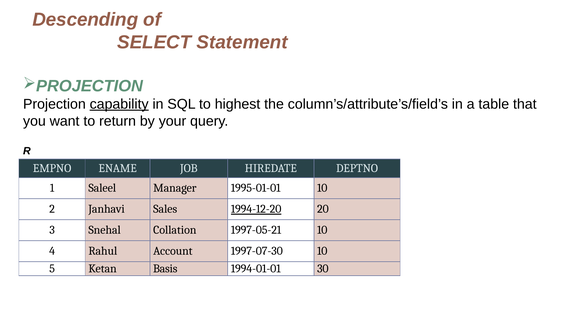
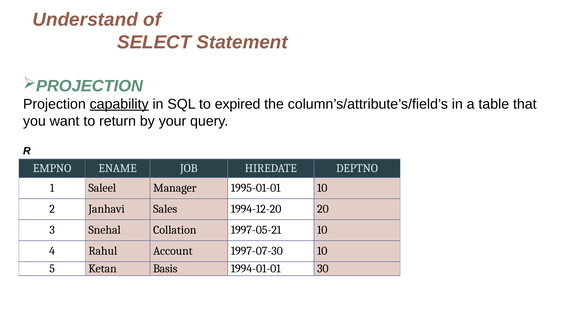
Descending: Descending -> Understand
highest: highest -> expired
1994-12-20 underline: present -> none
